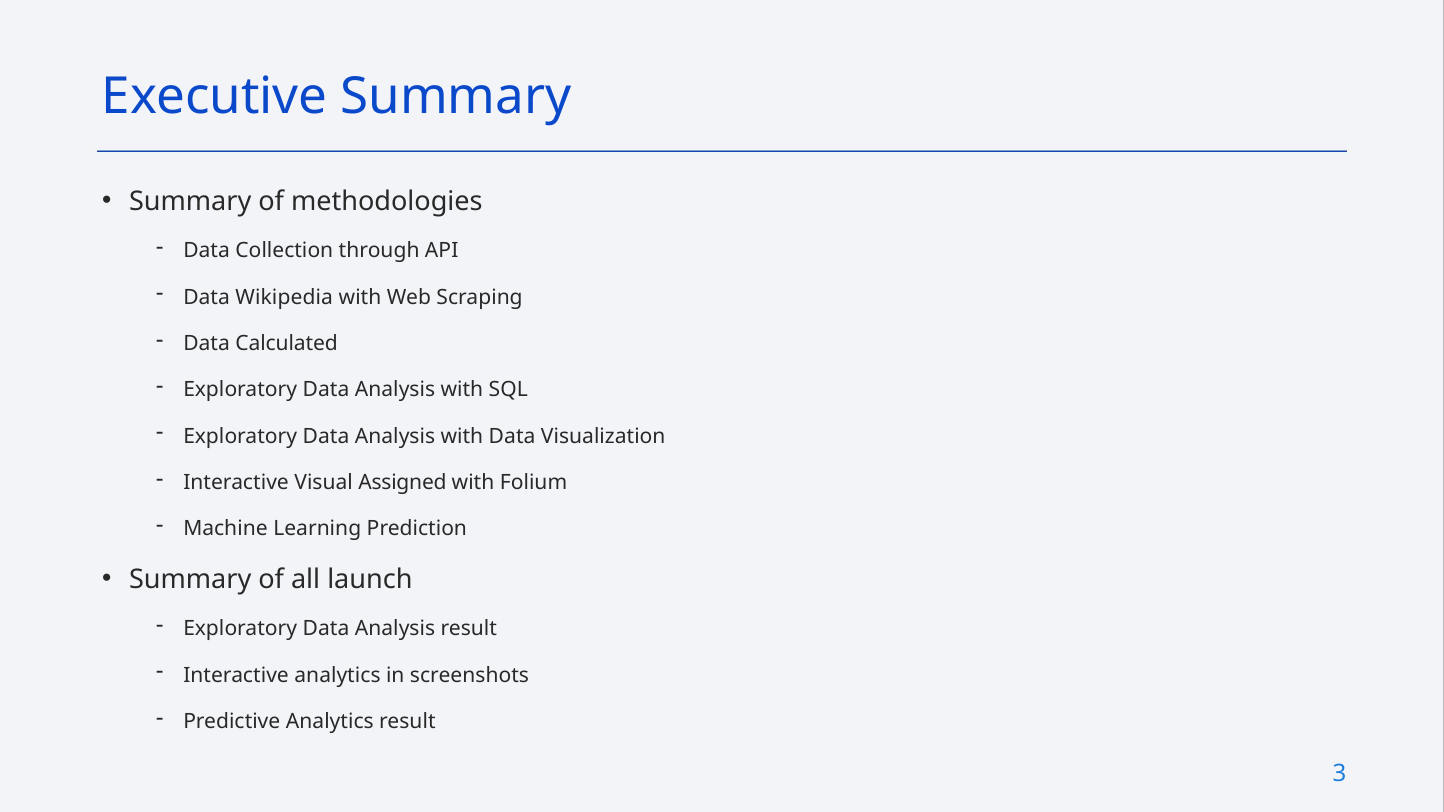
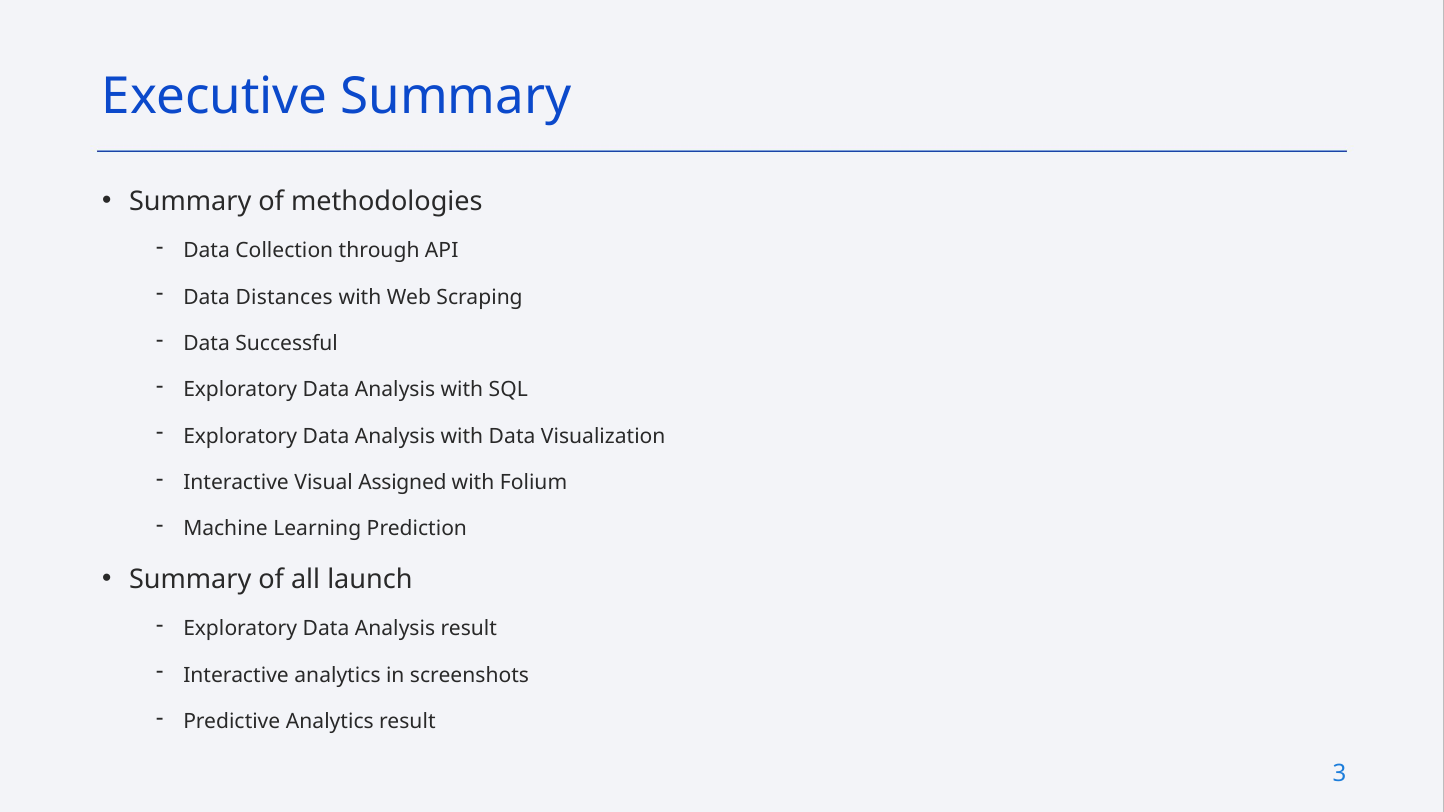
Wikipedia: Wikipedia -> Distances
Calculated: Calculated -> Successful
